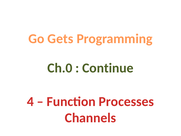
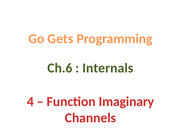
Ch.0: Ch.0 -> Ch.6
Continue: Continue -> Internals
Processes: Processes -> Imaginary
